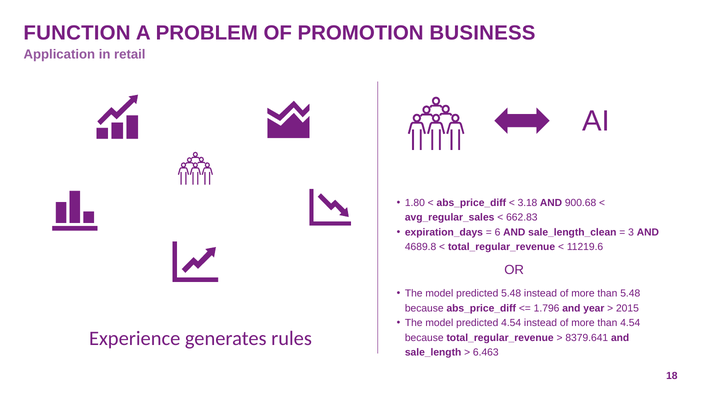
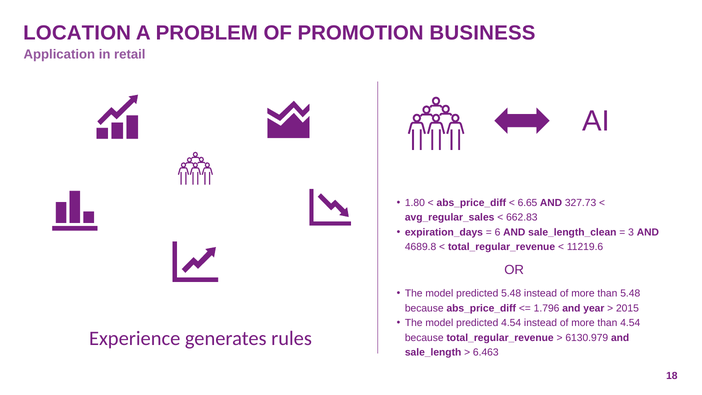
FUNCTION: FUNCTION -> LOCATION
3.18: 3.18 -> 6.65
900.68: 900.68 -> 327.73
8379.641: 8379.641 -> 6130.979
